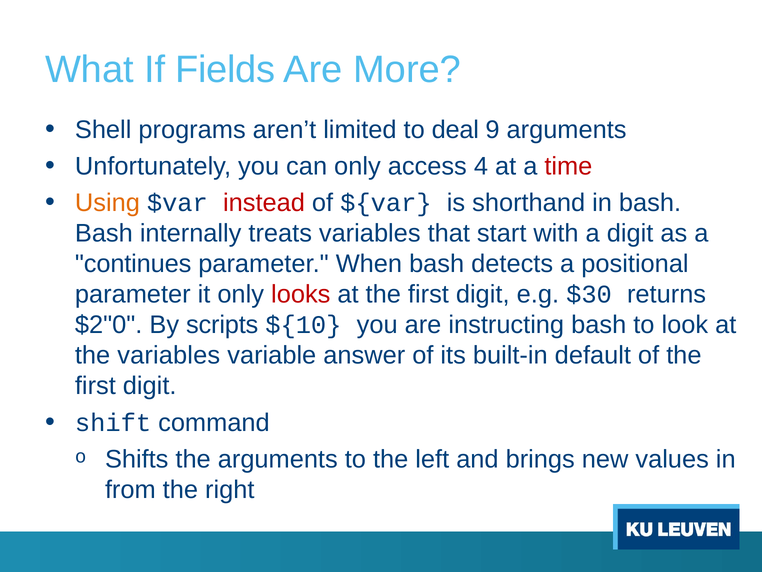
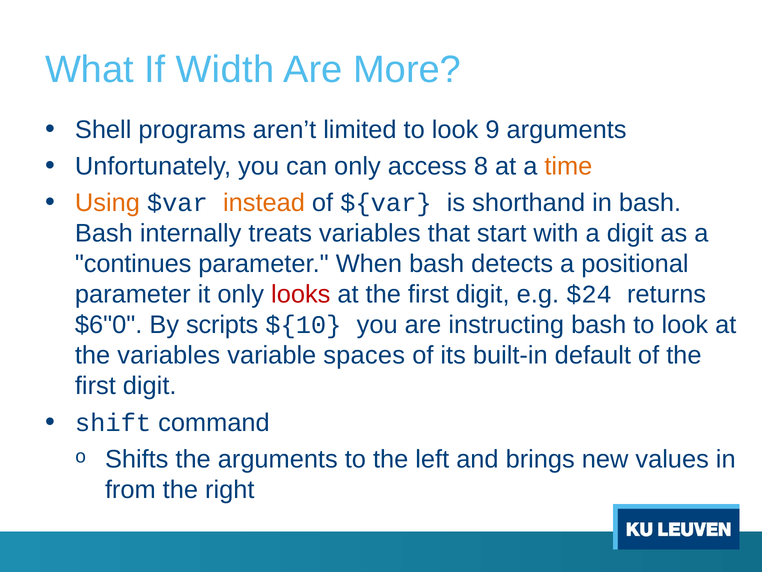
Fields: Fields -> Width
limited to deal: deal -> look
4: 4 -> 8
time colour: red -> orange
instead colour: red -> orange
$30: $30 -> $24
$2"0: $2"0 -> $6"0
answer: answer -> spaces
